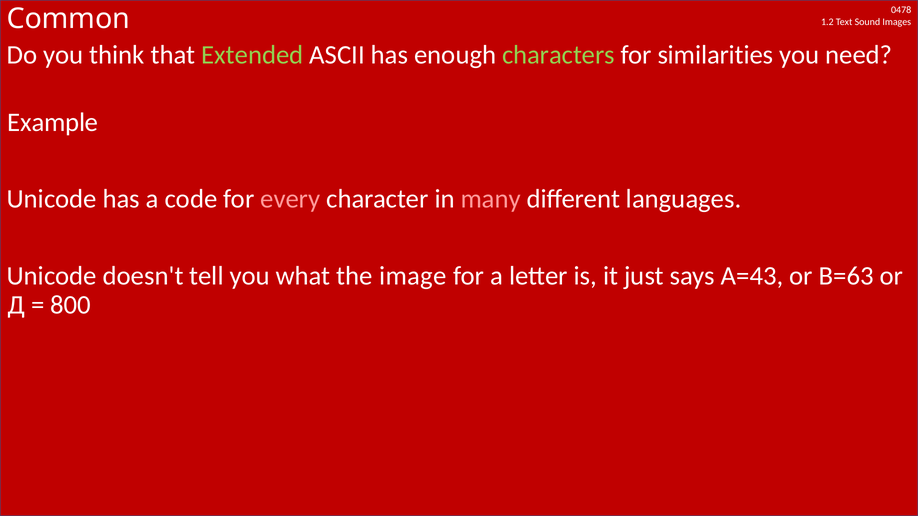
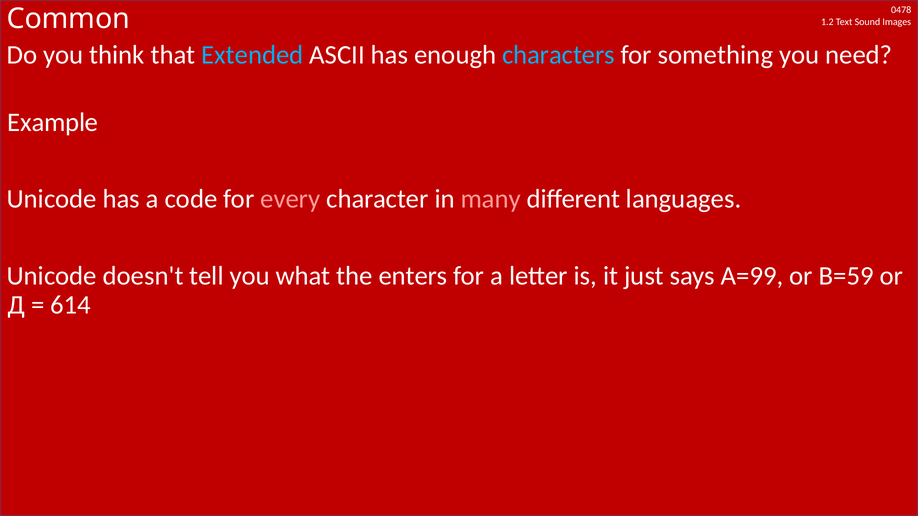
Extended colour: light green -> light blue
characters colour: light green -> light blue
similarities: similarities -> something
image: image -> enters
A=43: A=43 -> A=99
B=63: B=63 -> B=59
800: 800 -> 614
